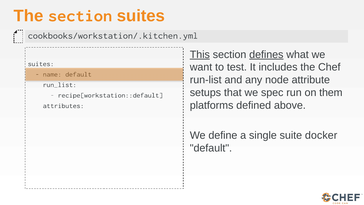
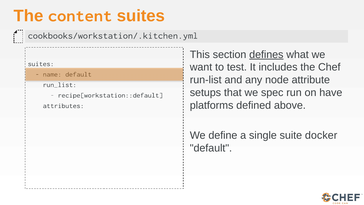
The section: section -> content
This underline: present -> none
them: them -> have
